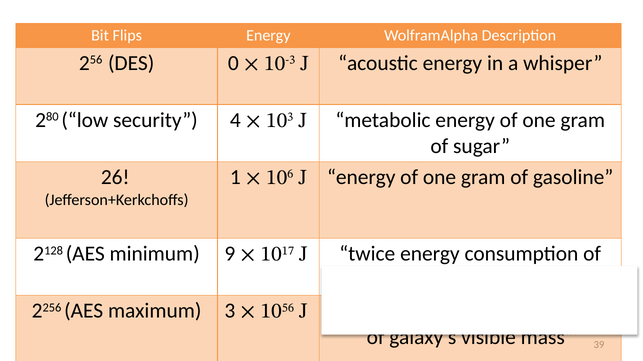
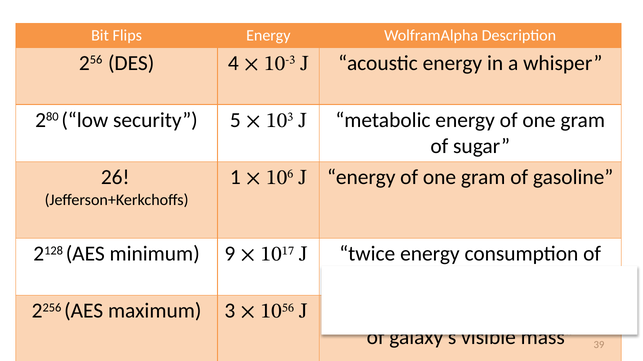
0: 0 -> 4
4: 4 -> 5
